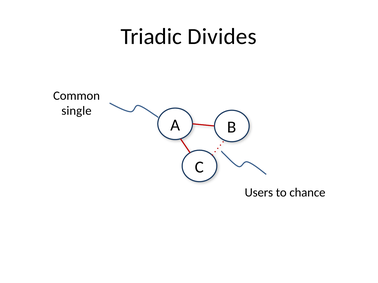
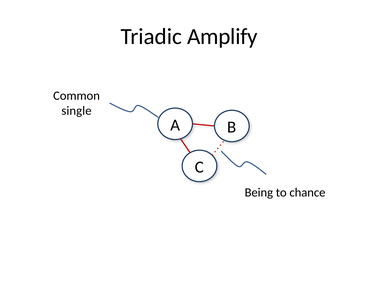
Divides: Divides -> Amplify
Users: Users -> Being
